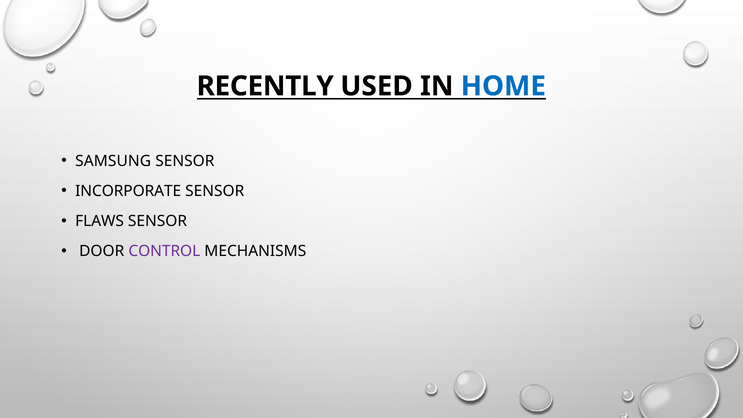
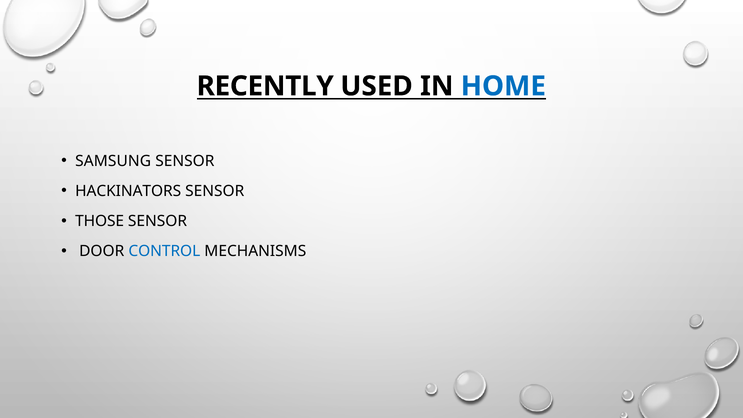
INCORPORATE: INCORPORATE -> HACKINATORS
FLAWS: FLAWS -> THOSE
CONTROL colour: purple -> blue
